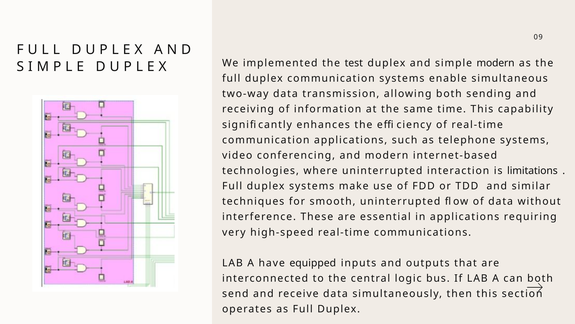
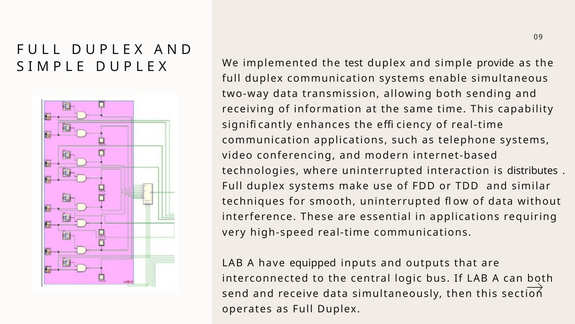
simple modern: modern -> provide
limitations: limitations -> distributes
